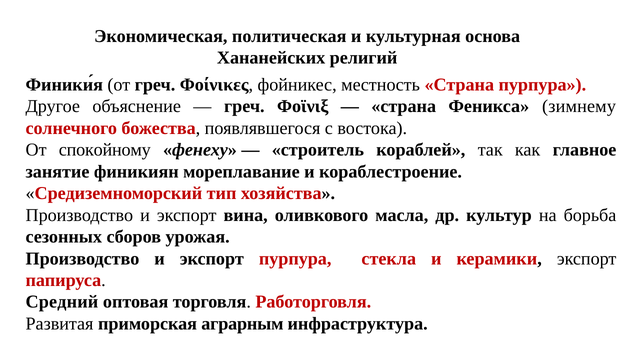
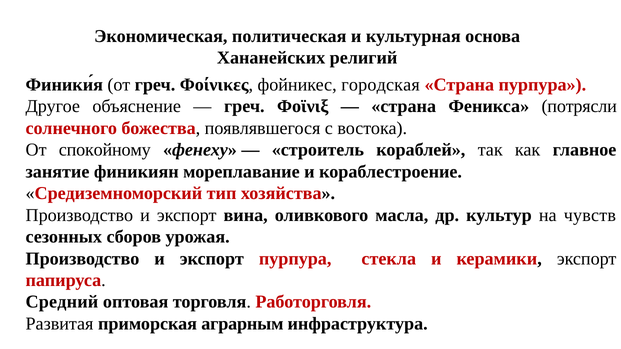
местность: местность -> городская
зимнему: зимнему -> потрясли
борьба: борьба -> чувств
